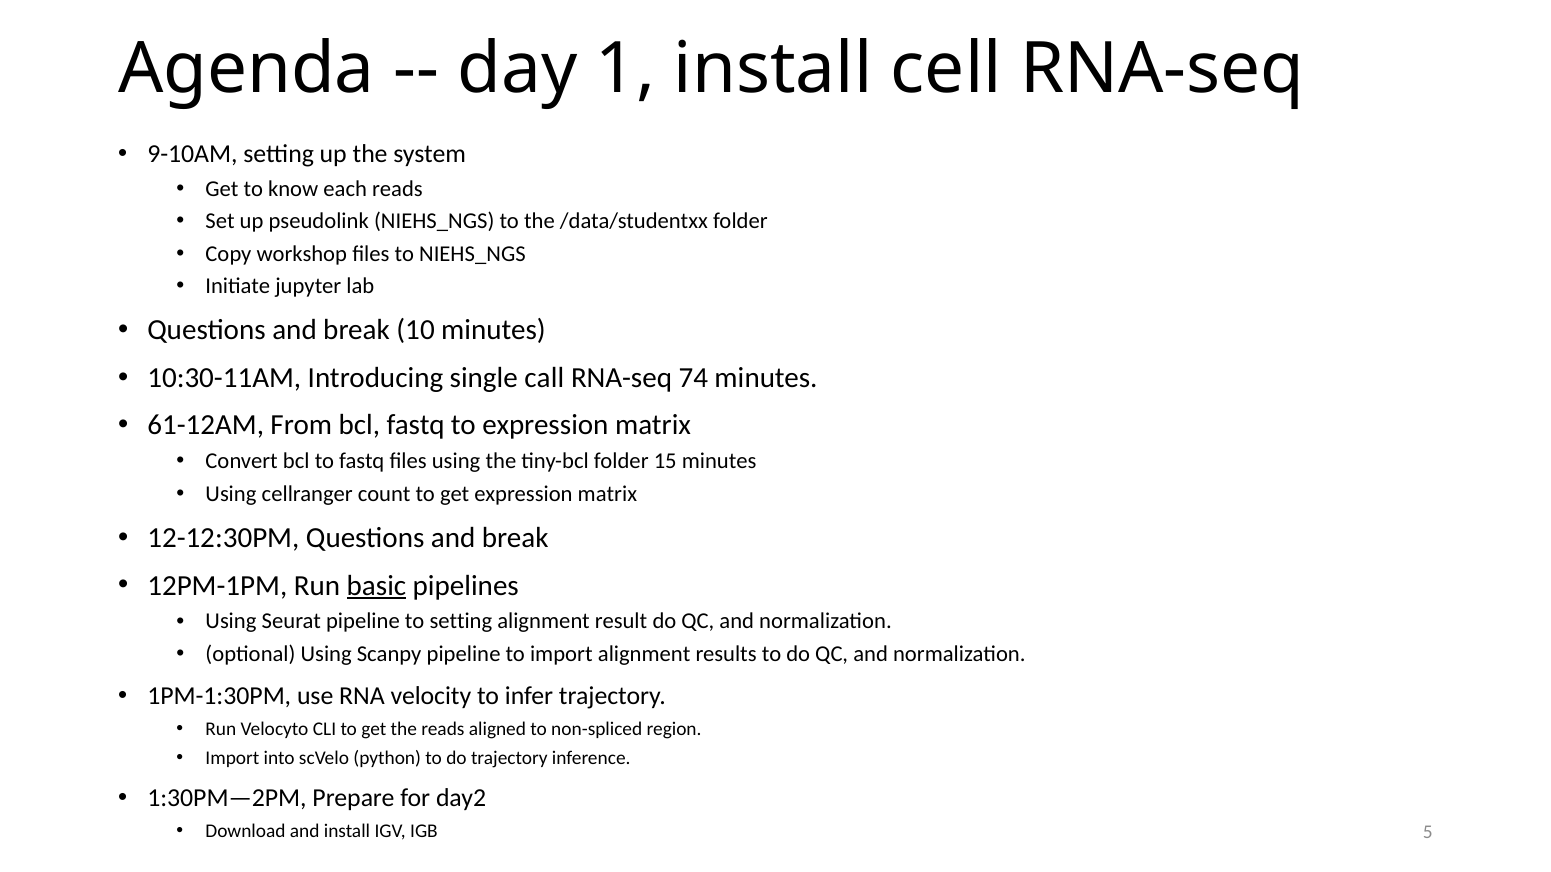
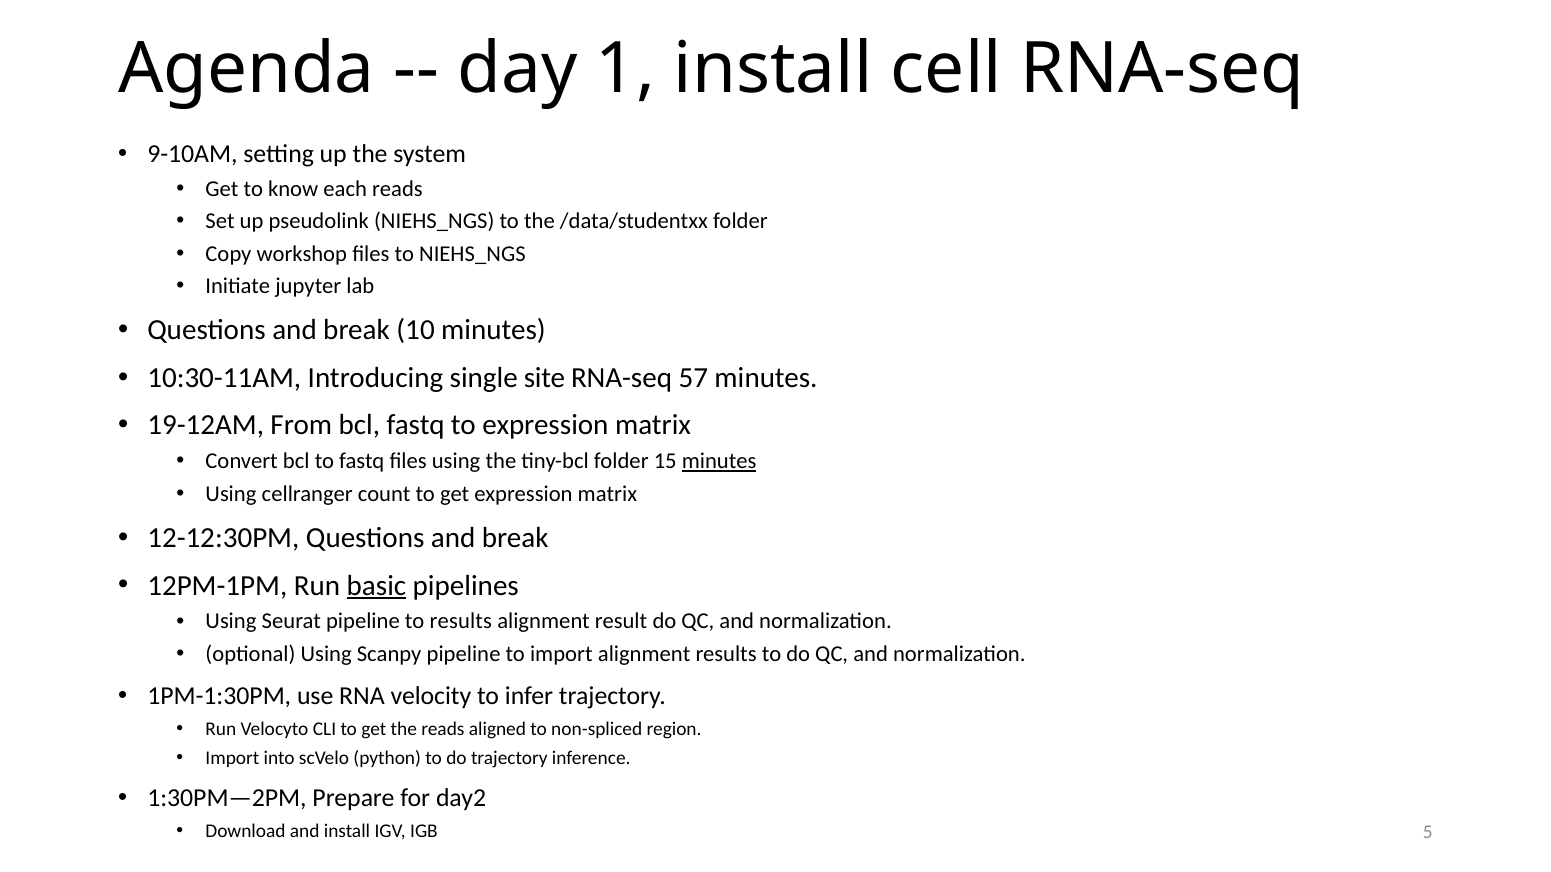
call: call -> site
74: 74 -> 57
61-12AM: 61-12AM -> 19-12AM
minutes at (719, 462) underline: none -> present
to setting: setting -> results
